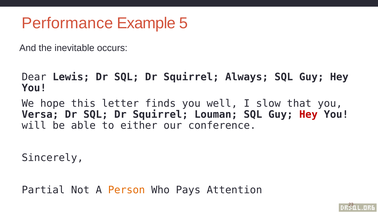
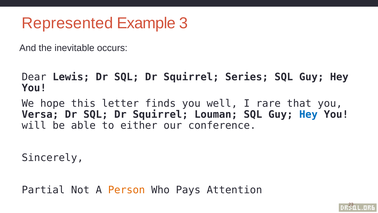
Performance: Performance -> Represented
5: 5 -> 3
Always: Always -> Series
slow: slow -> rare
Hey at (308, 114) colour: red -> blue
